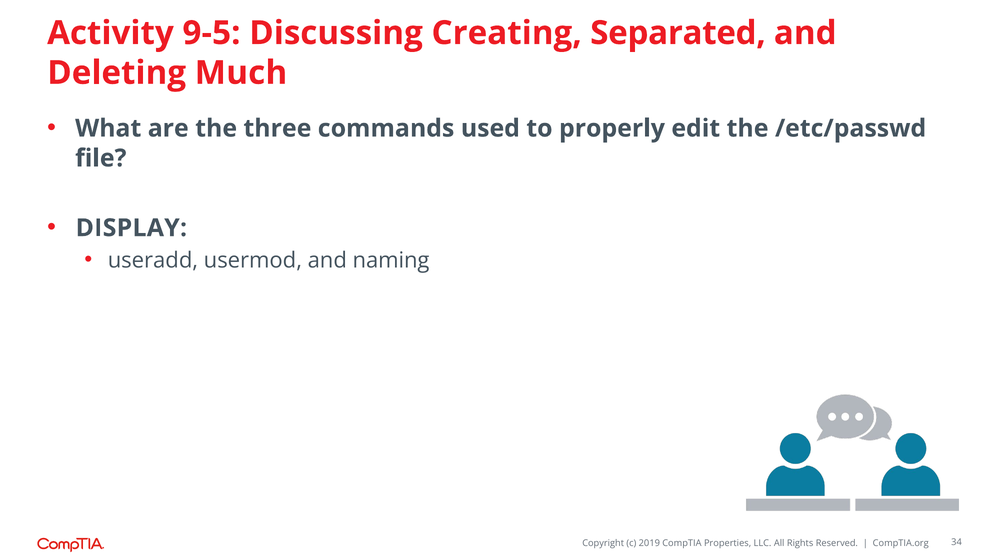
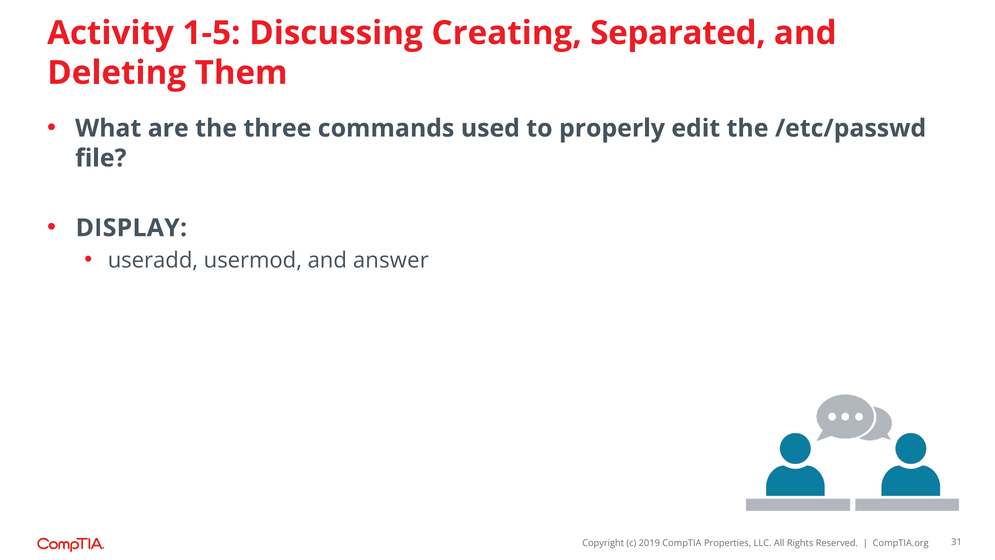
9-5: 9-5 -> 1-5
Much: Much -> Them
naming: naming -> answer
34: 34 -> 31
